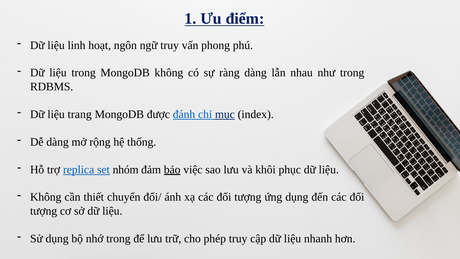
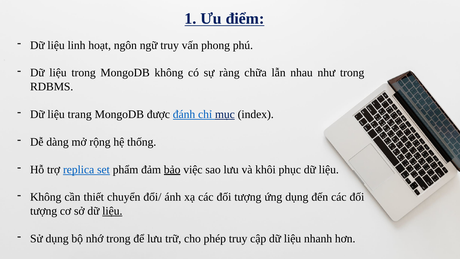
ràng dàng: dàng -> chữa
nhóm: nhóm -> phẩm
liệu at (112, 211) underline: none -> present
